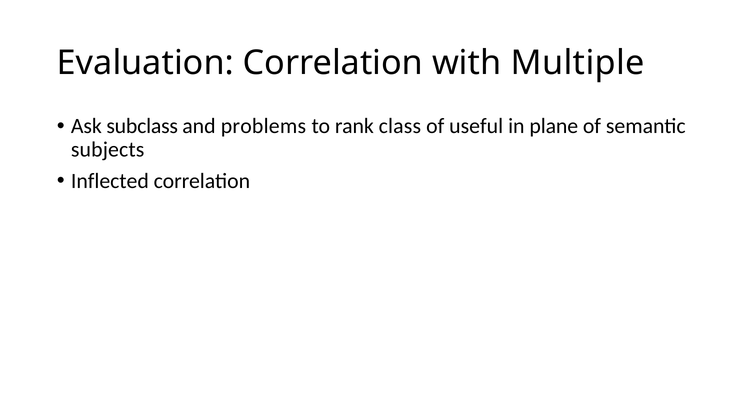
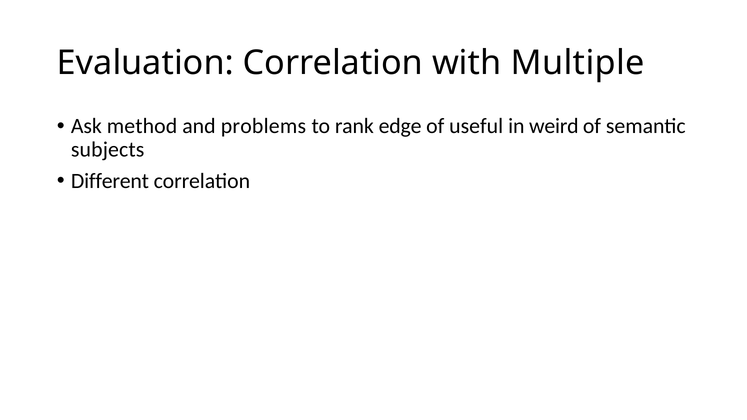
subclass: subclass -> method
class: class -> edge
plane: plane -> weird
Inflected: Inflected -> Different
